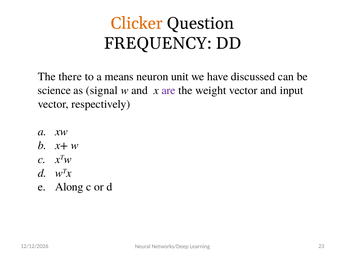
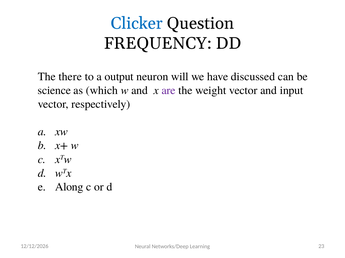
Clicker colour: orange -> blue
means: means -> output
unit: unit -> will
signal: signal -> which
